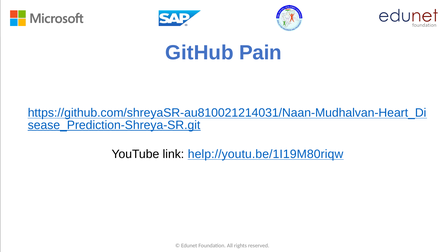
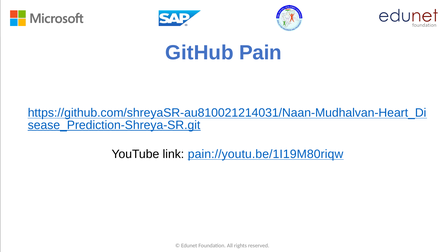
help://youtu.be/1I19M80riqw: help://youtu.be/1I19M80riqw -> pain://youtu.be/1I19M80riqw
